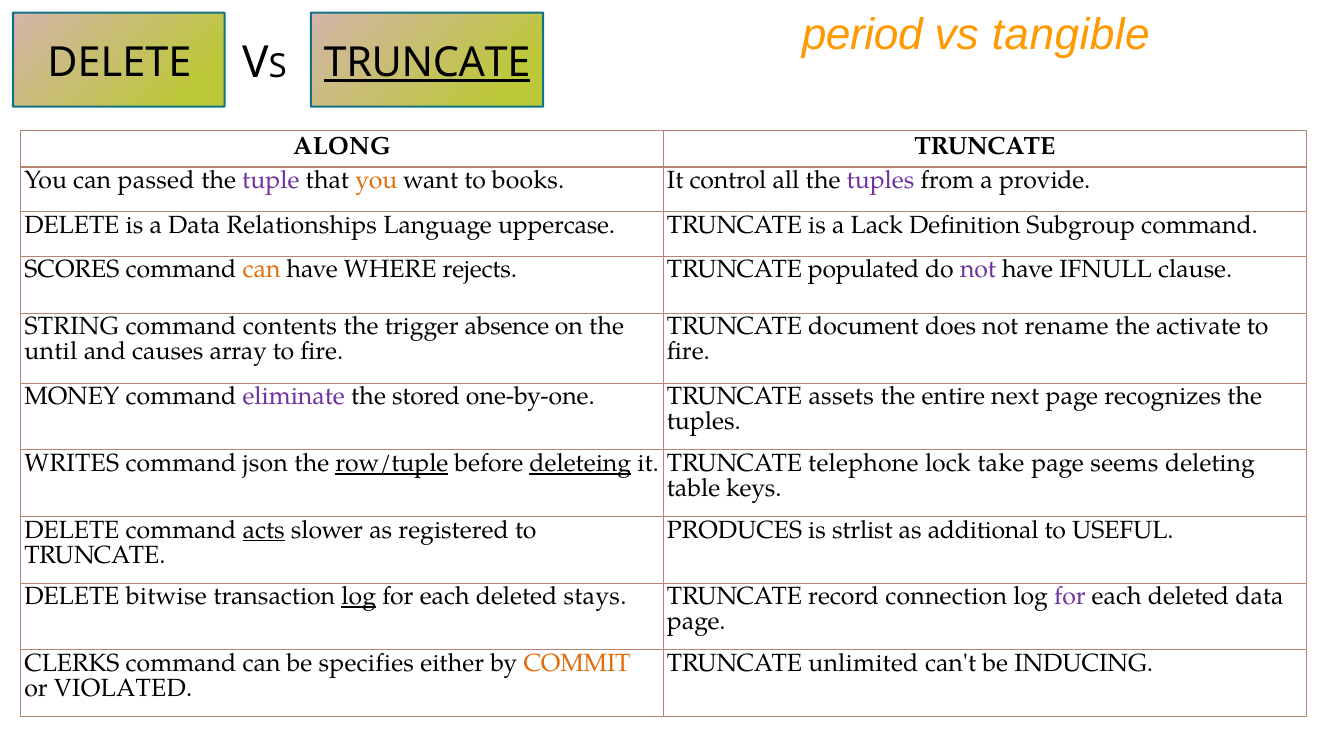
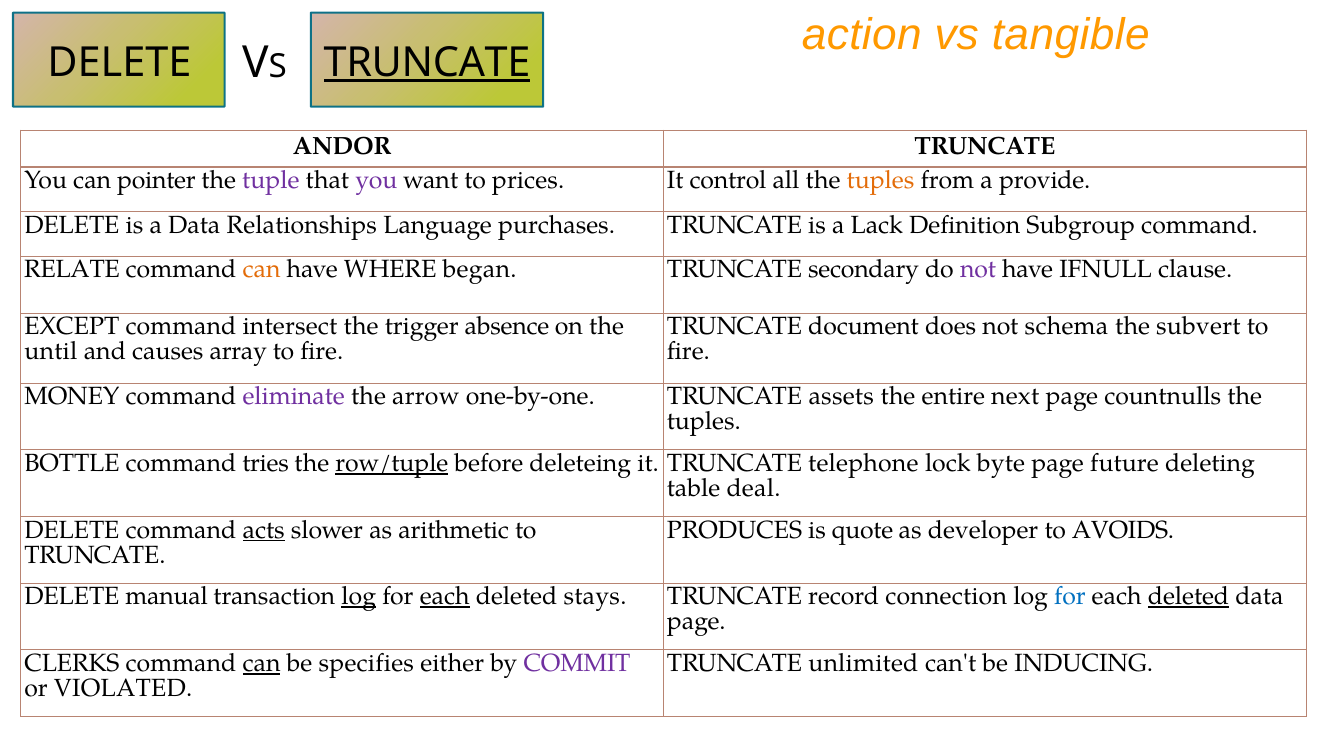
period: period -> action
ALONG: ALONG -> ANDOR
passed: passed -> pointer
you at (376, 180) colour: orange -> purple
books: books -> prices
tuples at (881, 180) colour: purple -> orange
uppercase: uppercase -> purchases
SCORES: SCORES -> RELATE
rejects: rejects -> began
populated: populated -> secondary
STRING: STRING -> EXCEPT
contents: contents -> intersect
rename: rename -> schema
activate: activate -> subvert
stored: stored -> arrow
recognizes: recognizes -> countnulls
WRITES: WRITES -> BOTTLE
json: json -> tries
deleteing underline: present -> none
take: take -> byte
seems: seems -> future
keys: keys -> deal
registered: registered -> arithmetic
strlist: strlist -> quote
additional: additional -> developer
USEFUL: USEFUL -> AVOIDS
bitwise: bitwise -> manual
each at (445, 597) underline: none -> present
for at (1070, 597) colour: purple -> blue
deleted at (1189, 597) underline: none -> present
can at (262, 664) underline: none -> present
COMMIT colour: orange -> purple
